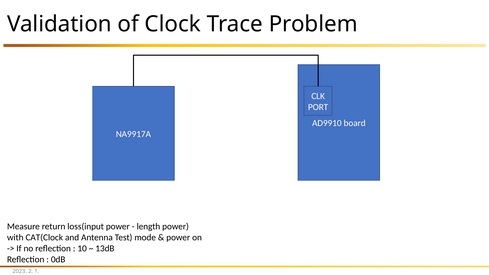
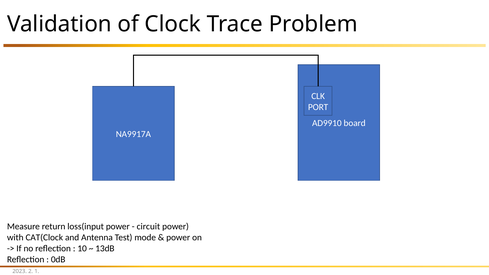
length: length -> circuit
